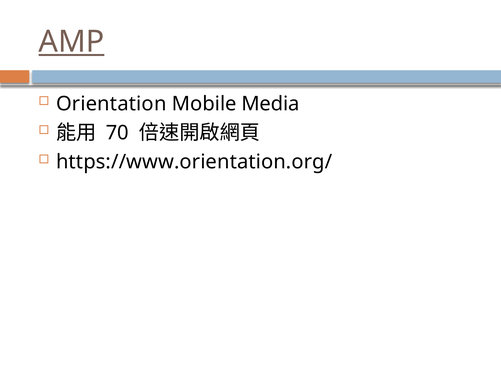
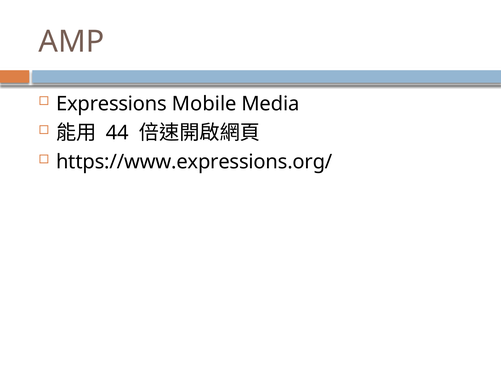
AMP underline: present -> none
Orientation: Orientation -> Expressions
70: 70 -> 44
https://www.orientation.org/: https://www.orientation.org/ -> https://www.expressions.org/
